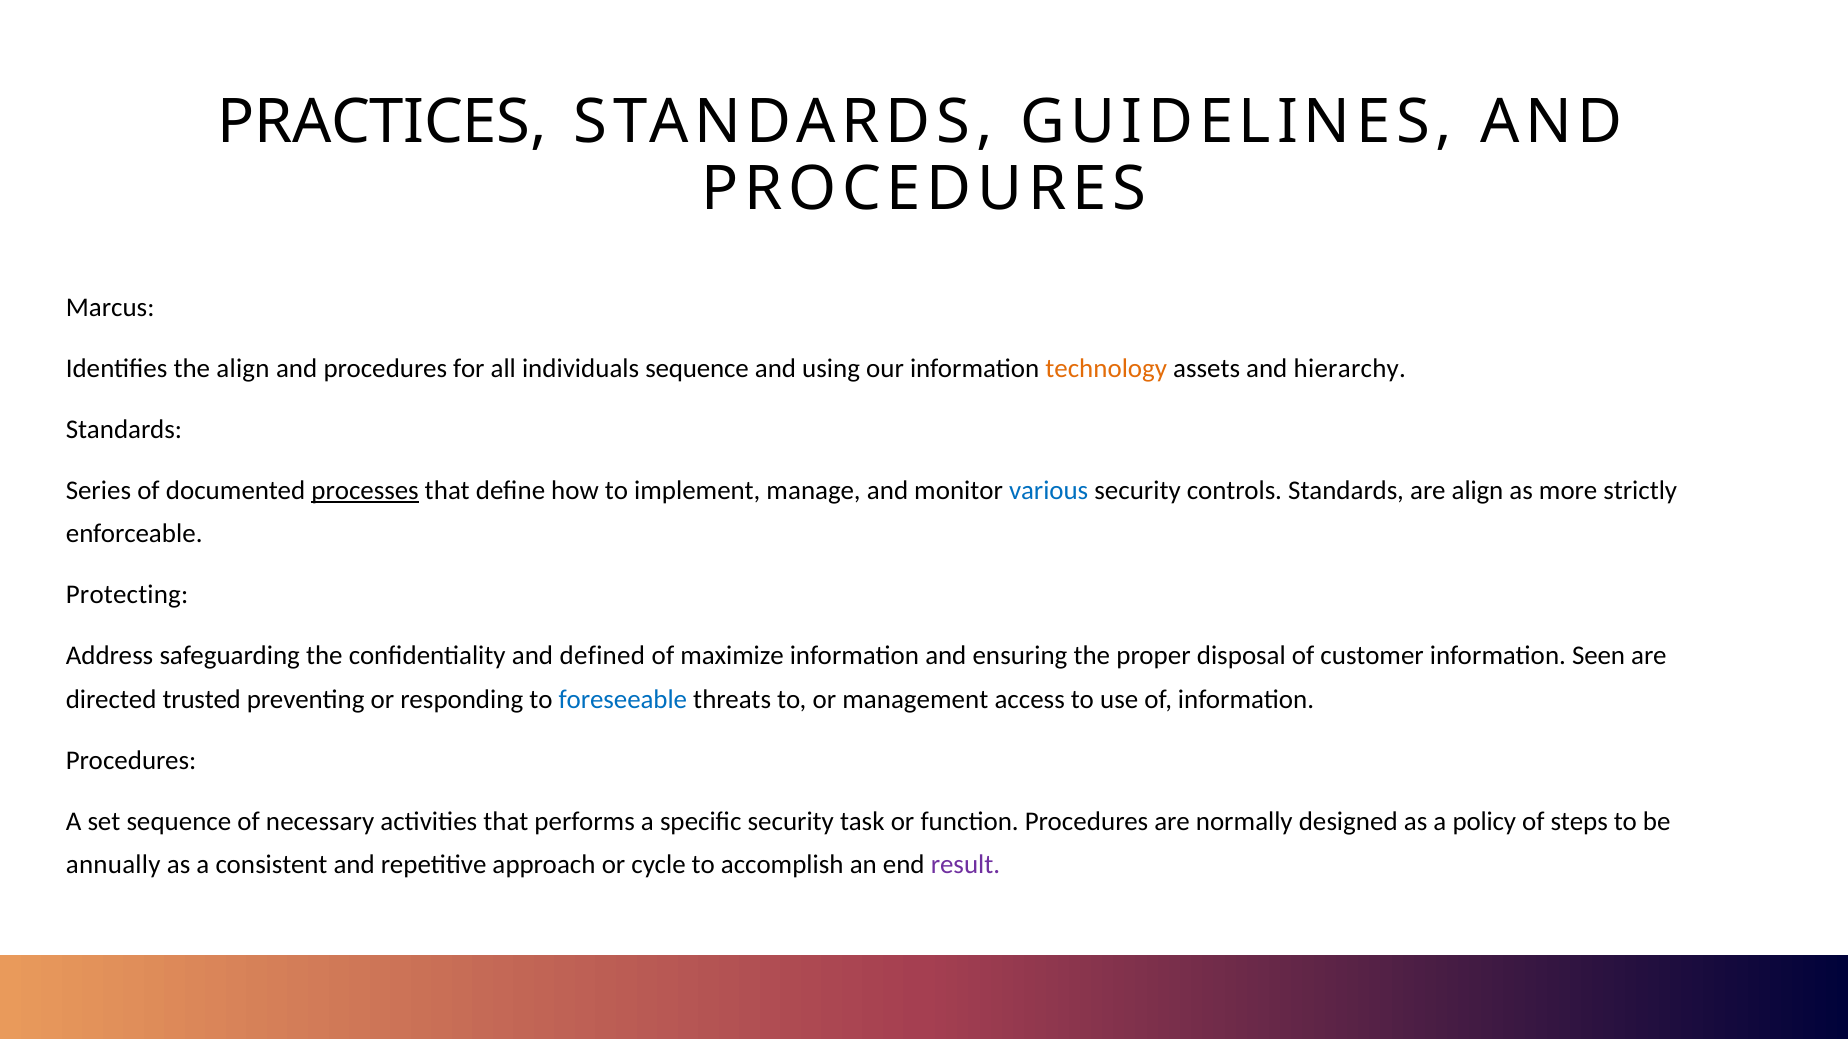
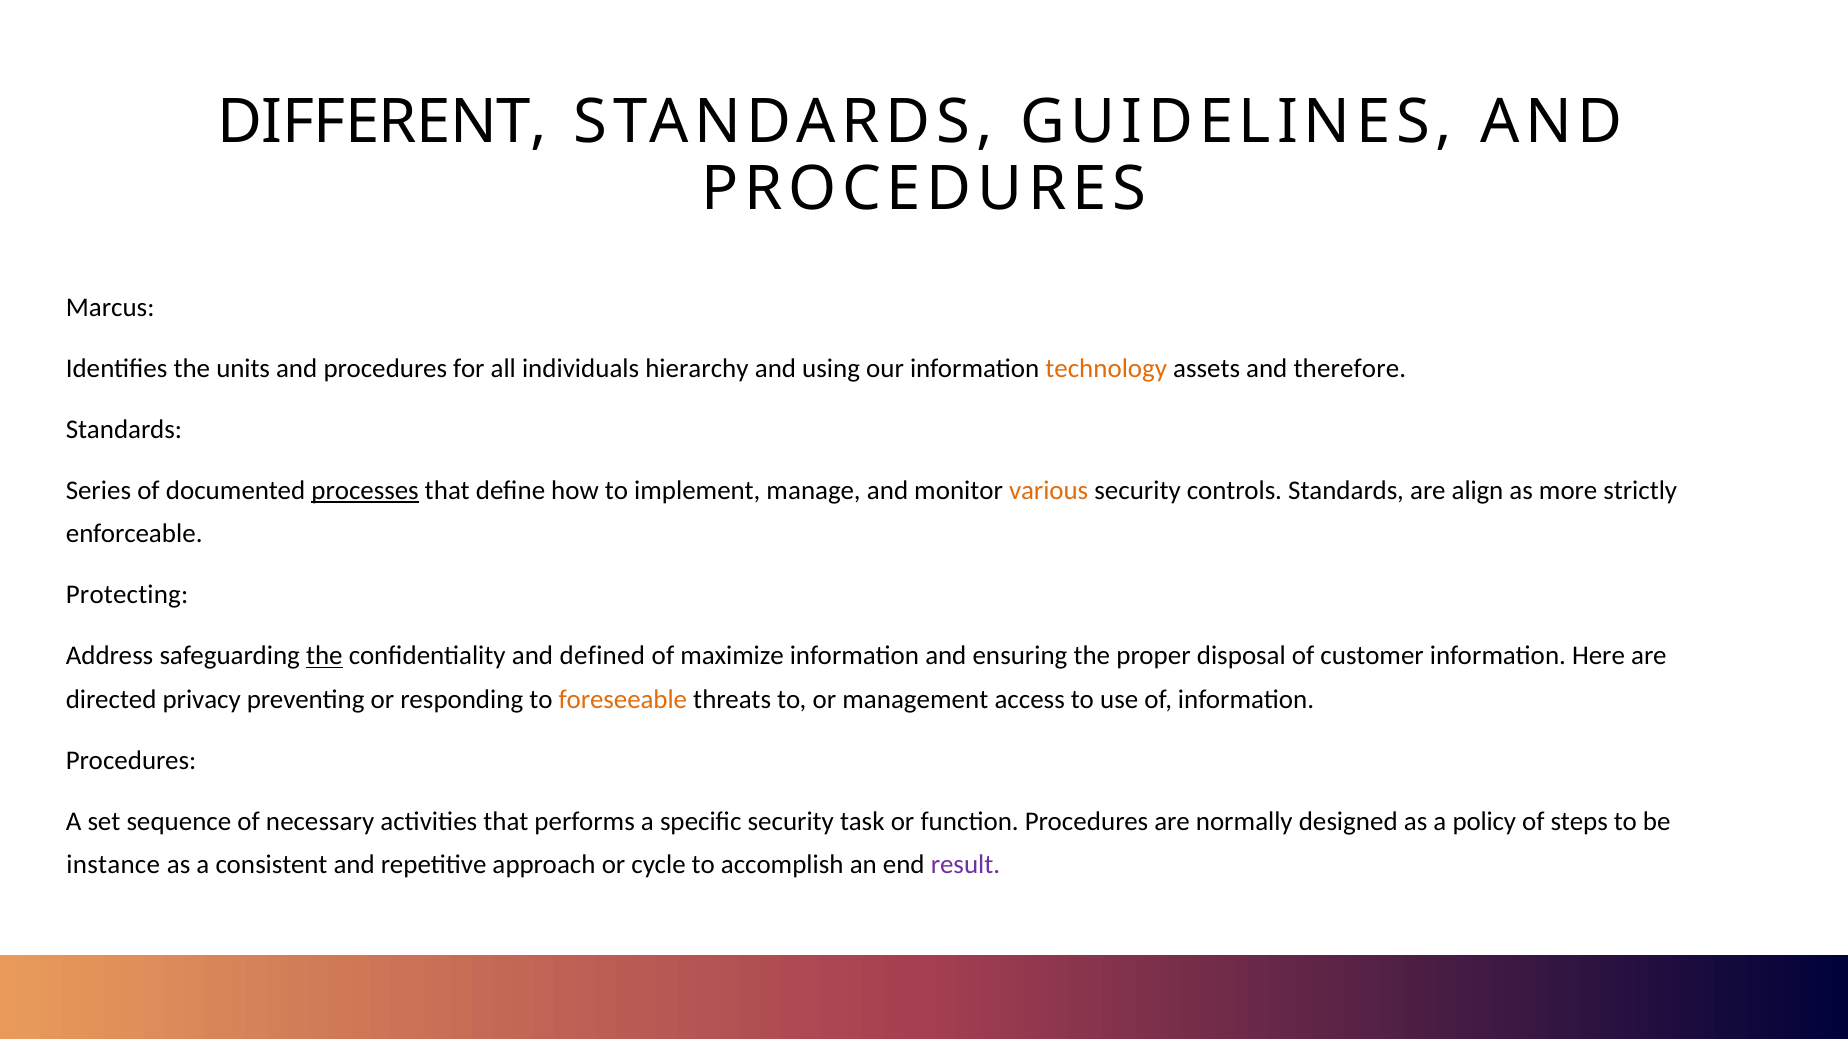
PRACTICES: PRACTICES -> DIFFERENT
the align: align -> units
individuals sequence: sequence -> hierarchy
hierarchy: hierarchy -> therefore
various colour: blue -> orange
the at (324, 656) underline: none -> present
Seen: Seen -> Here
trusted: trusted -> privacy
foreseeable colour: blue -> orange
annually: annually -> instance
